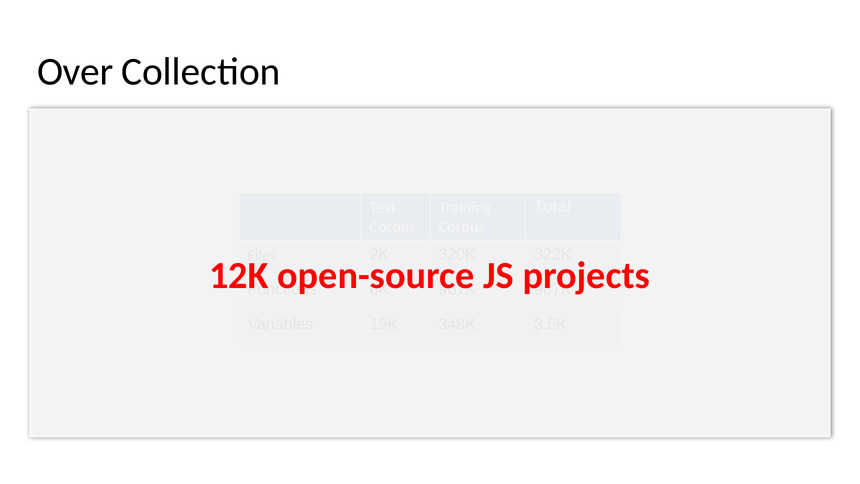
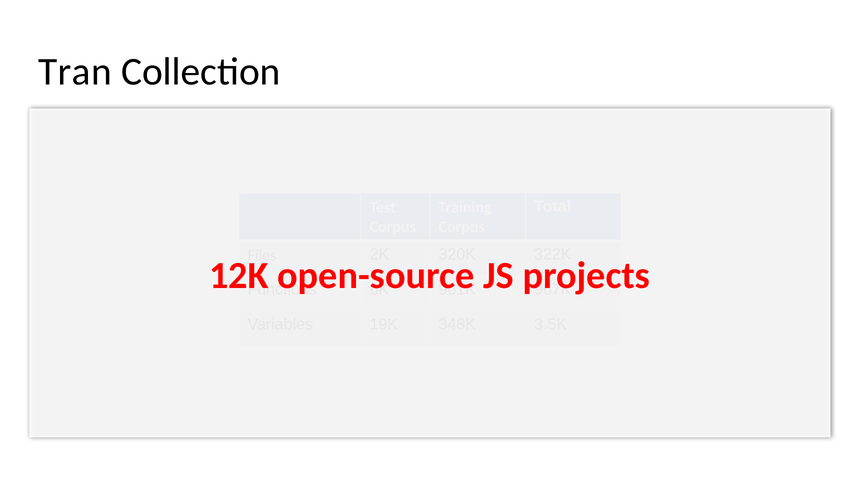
Over: Over -> Tran
